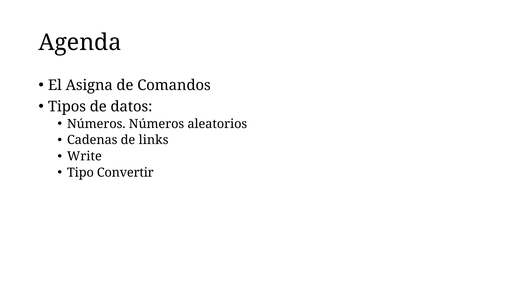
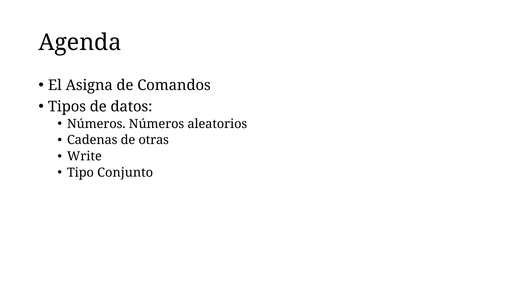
links: links -> otras
Convertir: Convertir -> Conjunto
